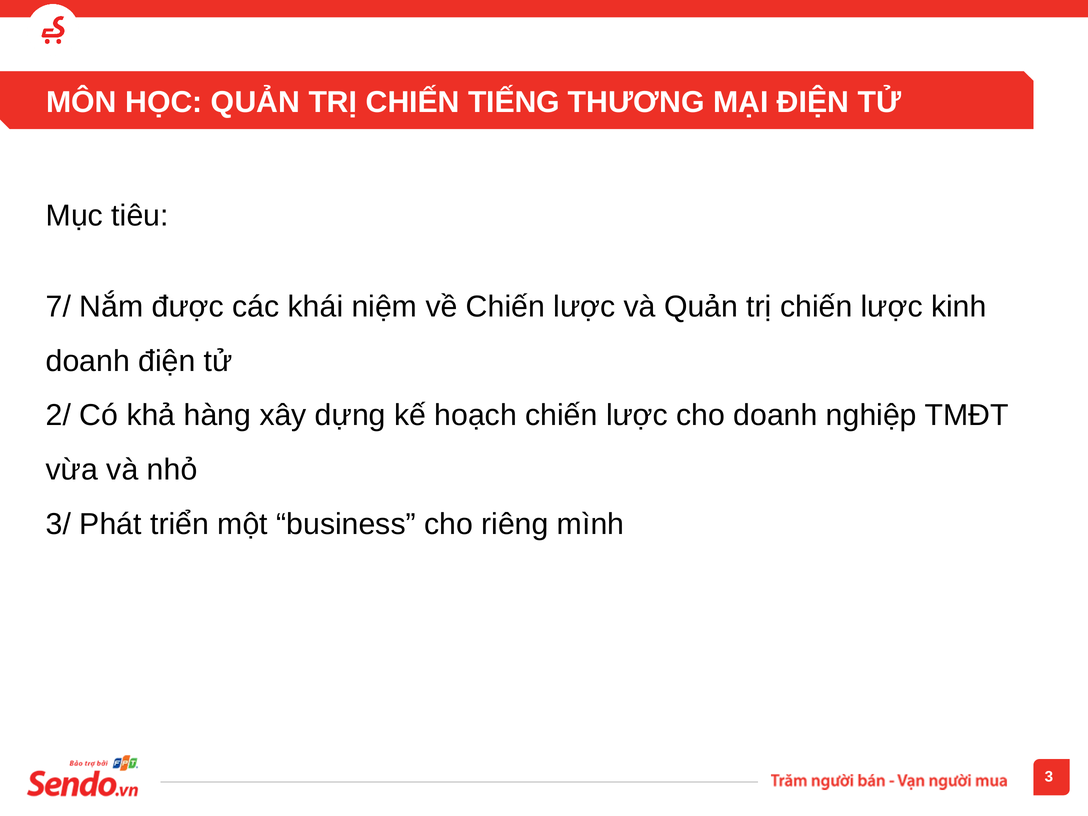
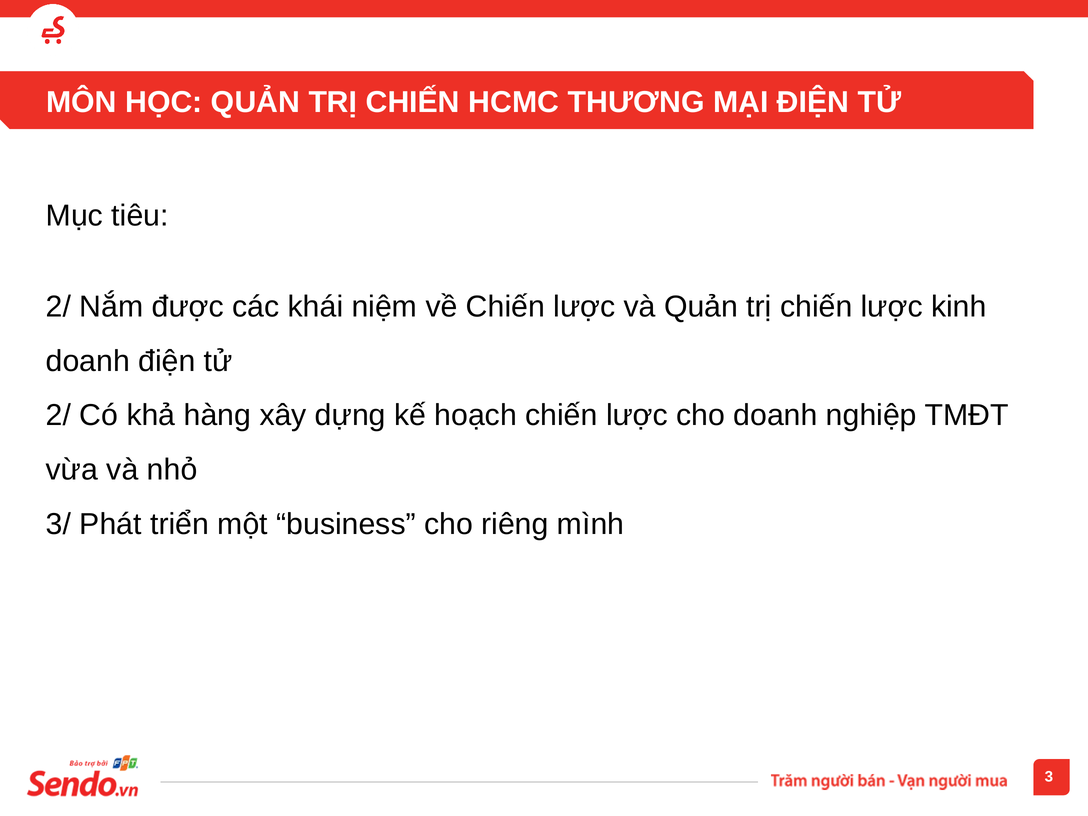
TIẾNG: TIẾNG -> HCMC
7/ at (59, 307): 7/ -> 2/
